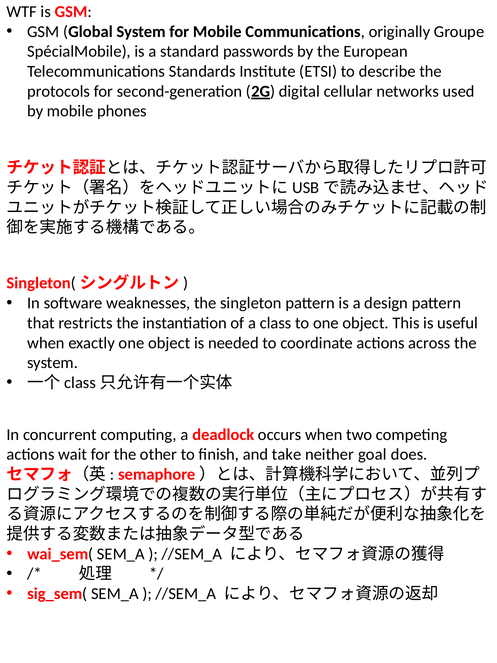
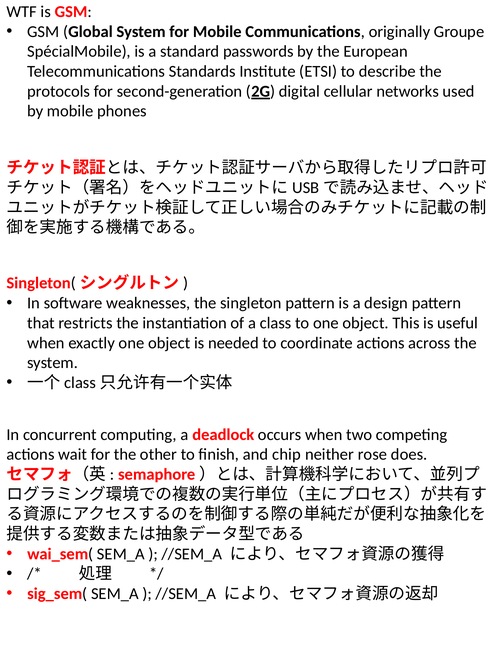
take: take -> chip
goal: goal -> rose
